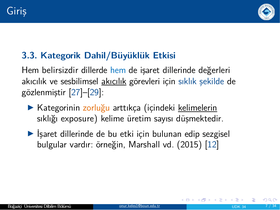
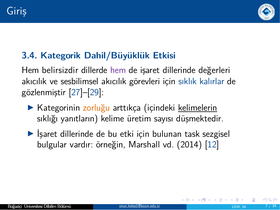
3.3: 3.3 -> 3.4
hem at (118, 70) colour: blue -> purple
akıcılık at (114, 81) underline: present -> none
şekilde: şekilde -> kalırlar
exposure: exposure -> yanıtların
edip: edip -> task
2015: 2015 -> 2014
